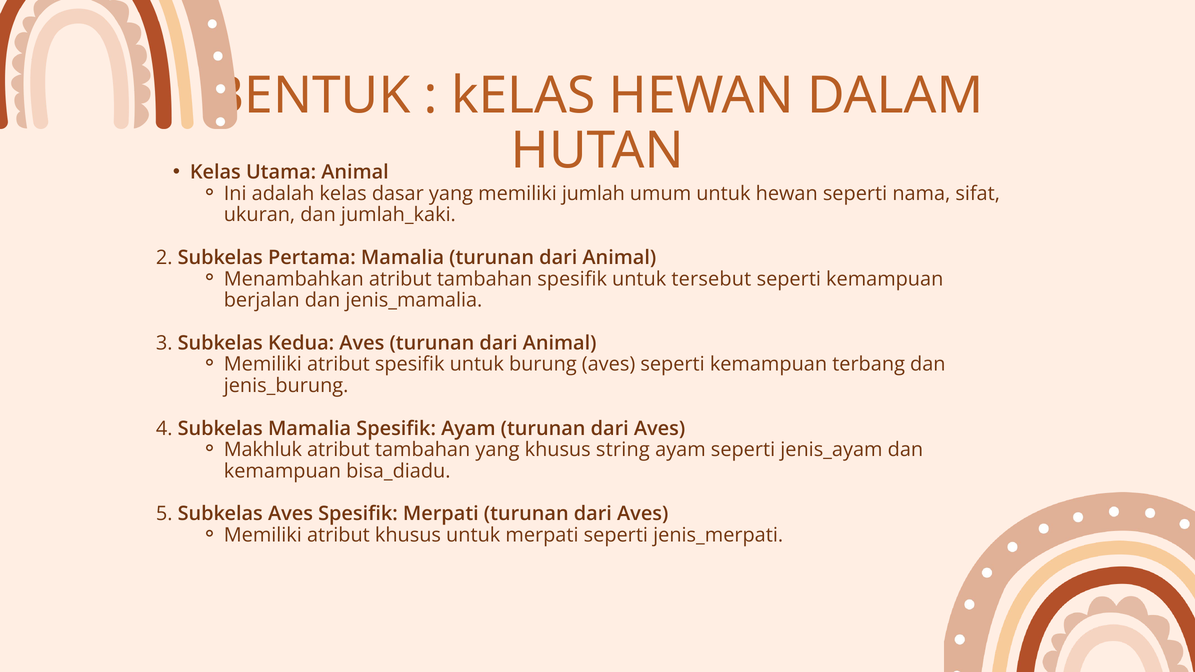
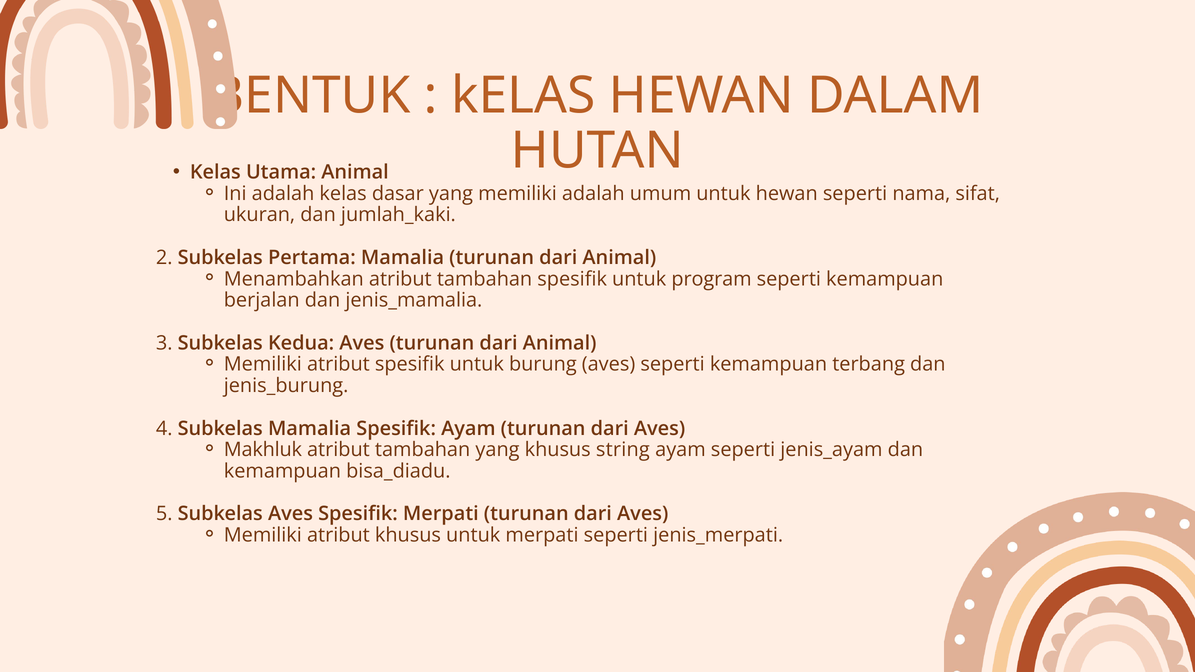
memiliki jumlah: jumlah -> adalah
tersebut: tersebut -> program
